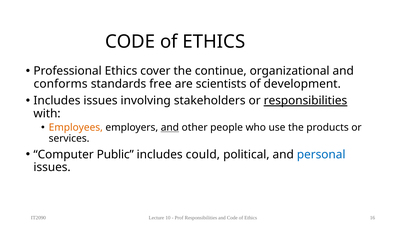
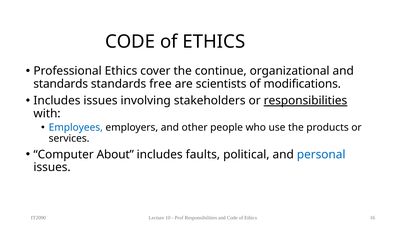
conforms at (61, 84): conforms -> standards
development: development -> modifications
Employees colour: orange -> blue
and at (170, 128) underline: present -> none
Public: Public -> About
could: could -> faults
